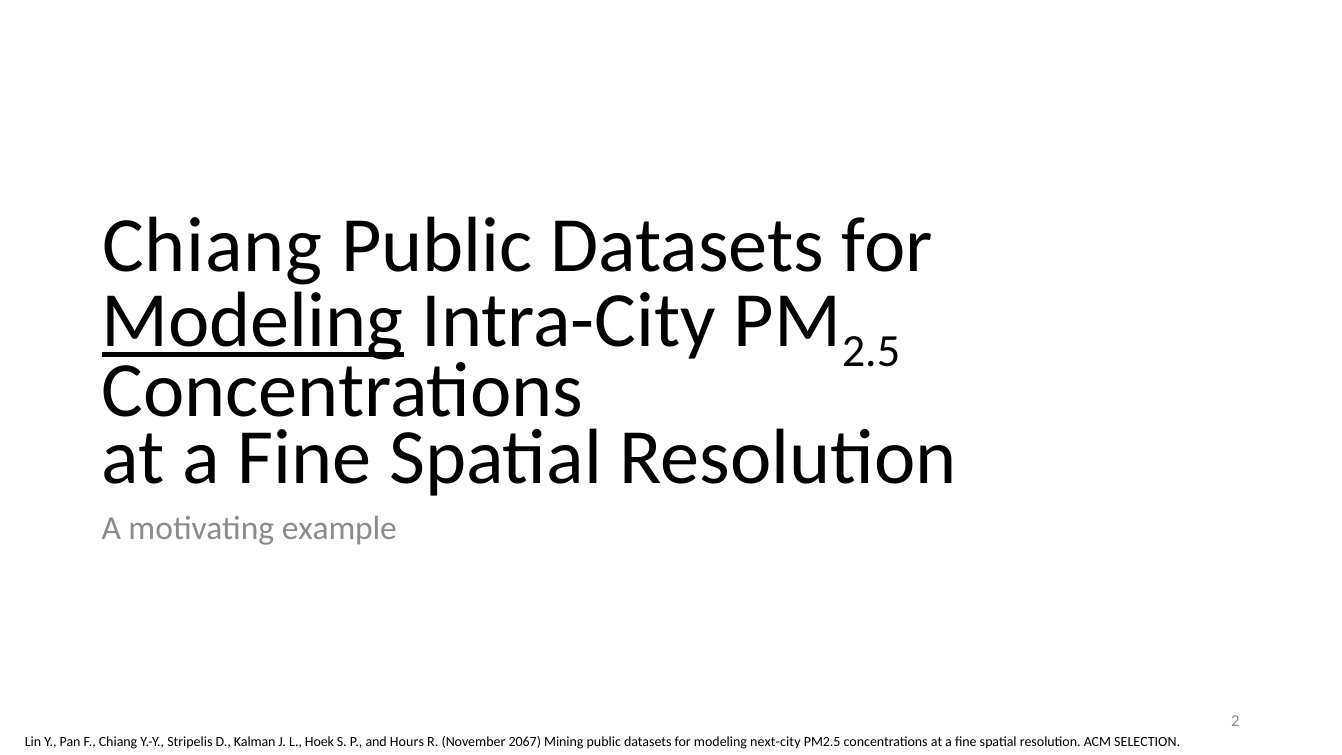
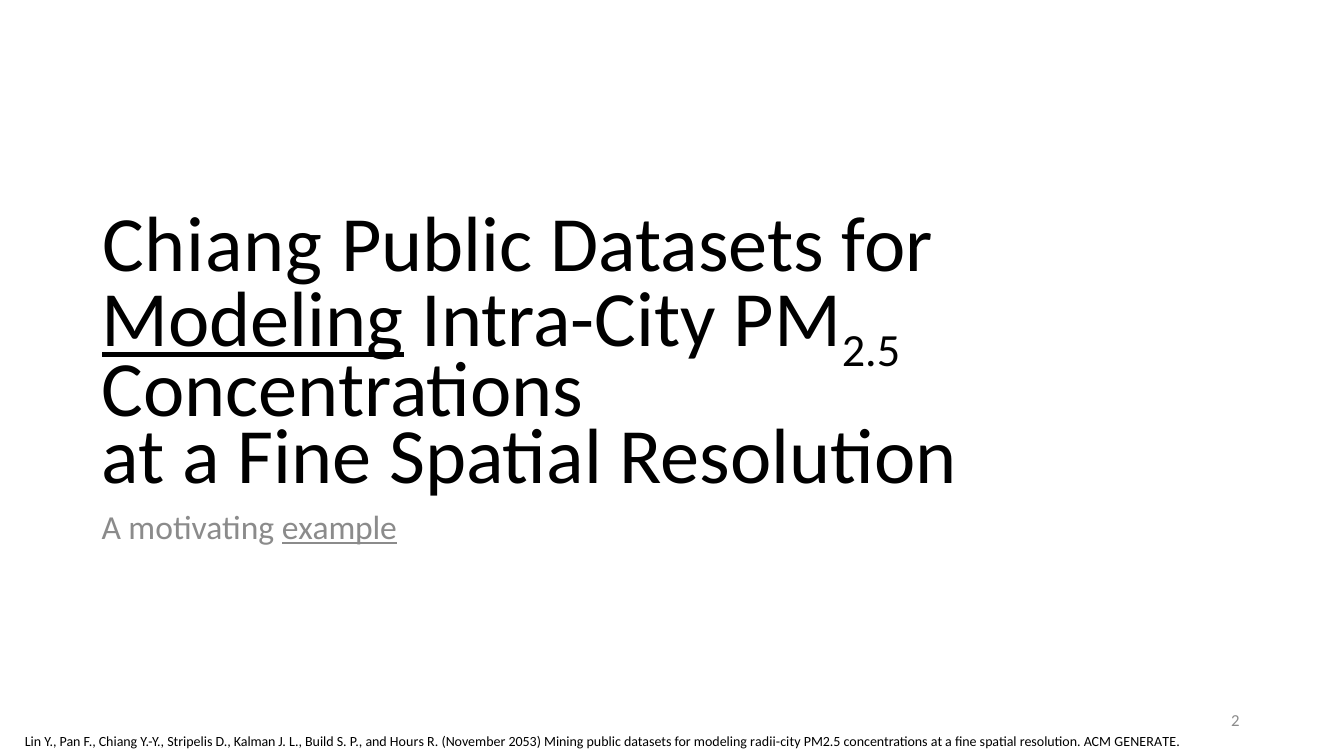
example underline: none -> present
Hoek: Hoek -> Build
2067: 2067 -> 2053
next-city: next-city -> radii-city
SELECTION: SELECTION -> GENERATE
